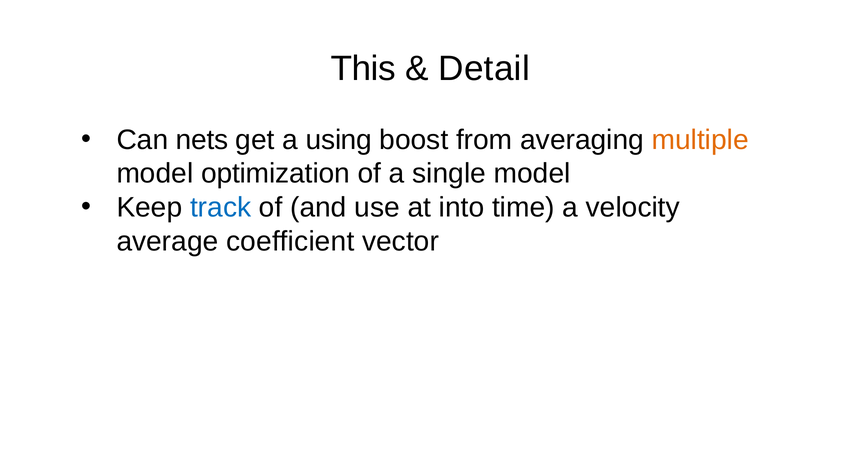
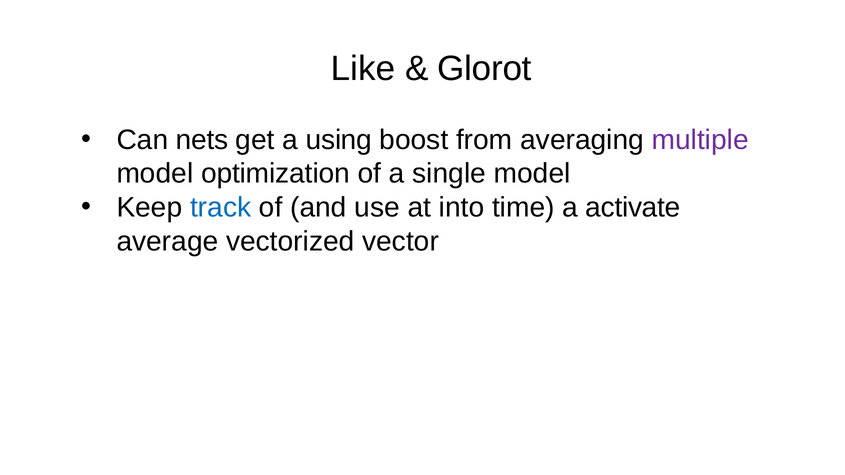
This: This -> Like
Detail: Detail -> Glorot
multiple colour: orange -> purple
velocity: velocity -> activate
coefficient: coefficient -> vectorized
